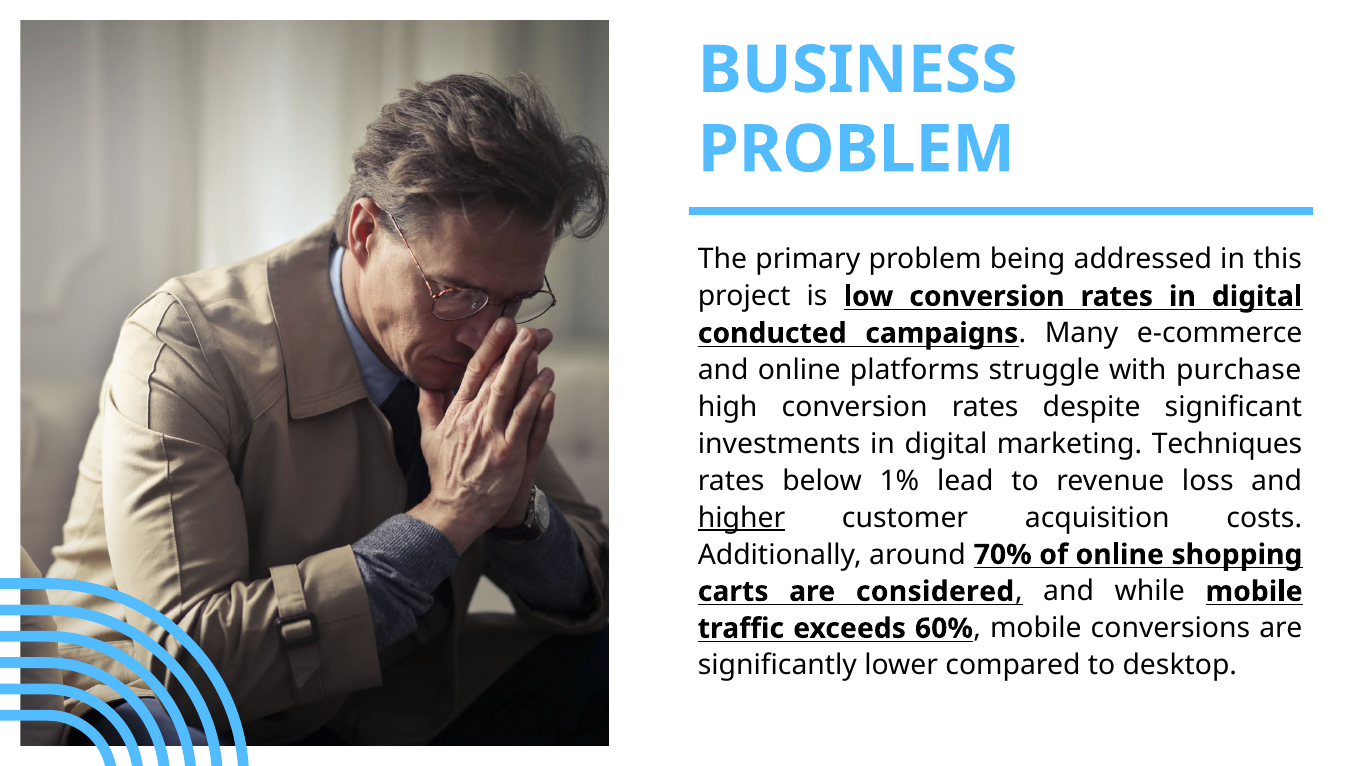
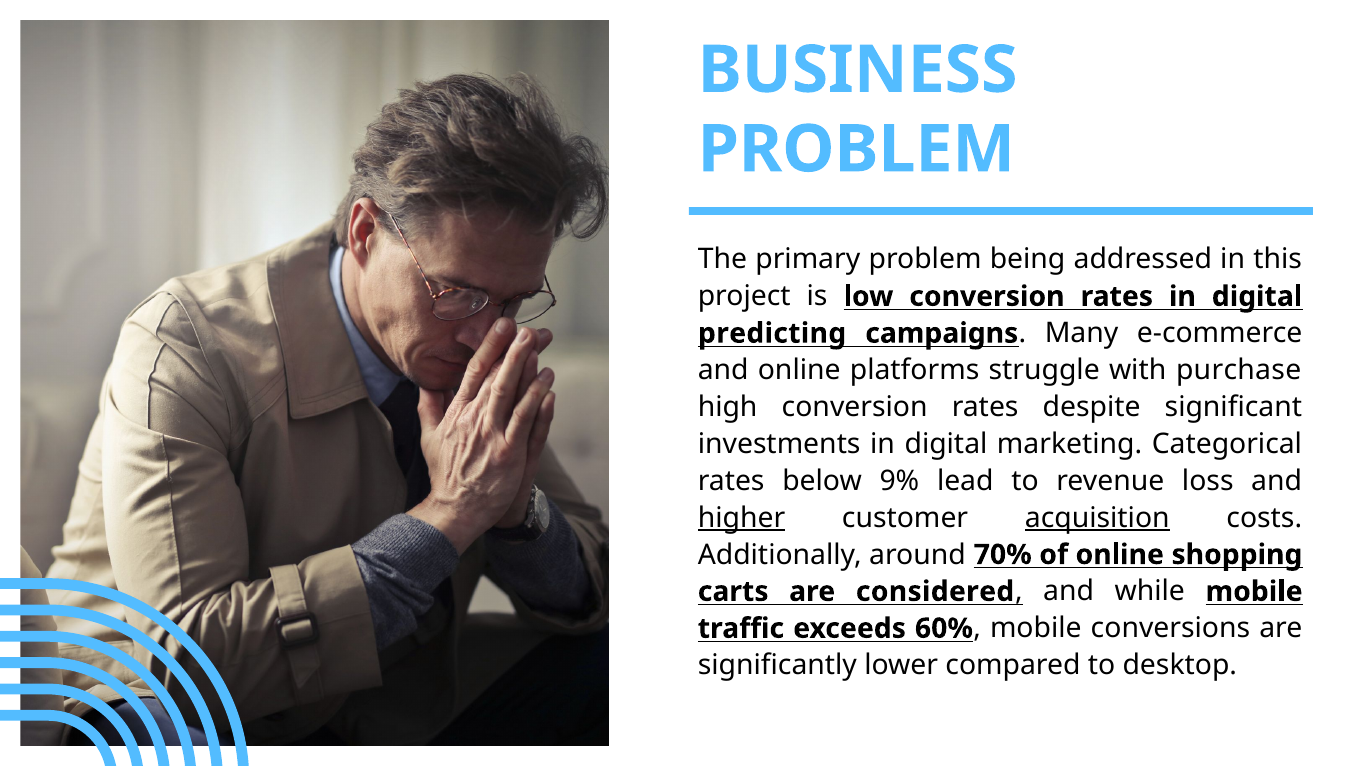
conducted: conducted -> predicting
Techniques: Techniques -> Categorical
1%: 1% -> 9%
acquisition underline: none -> present
